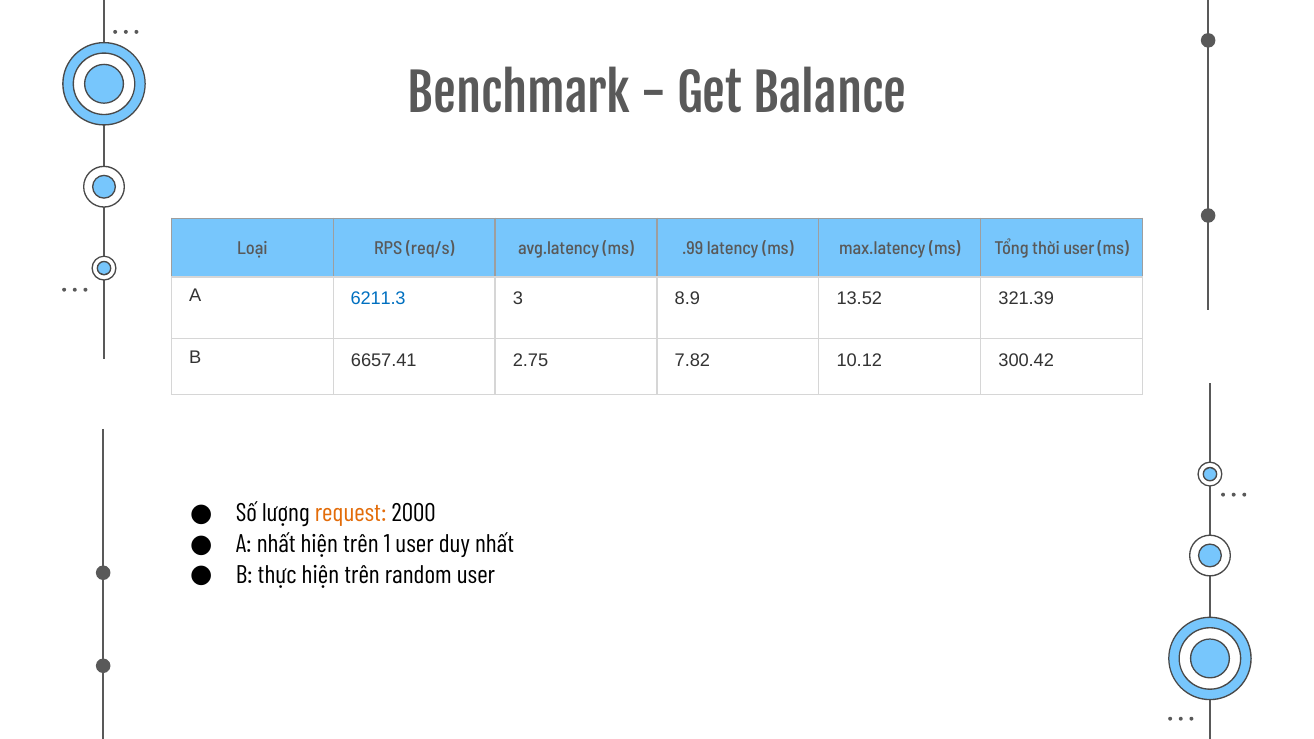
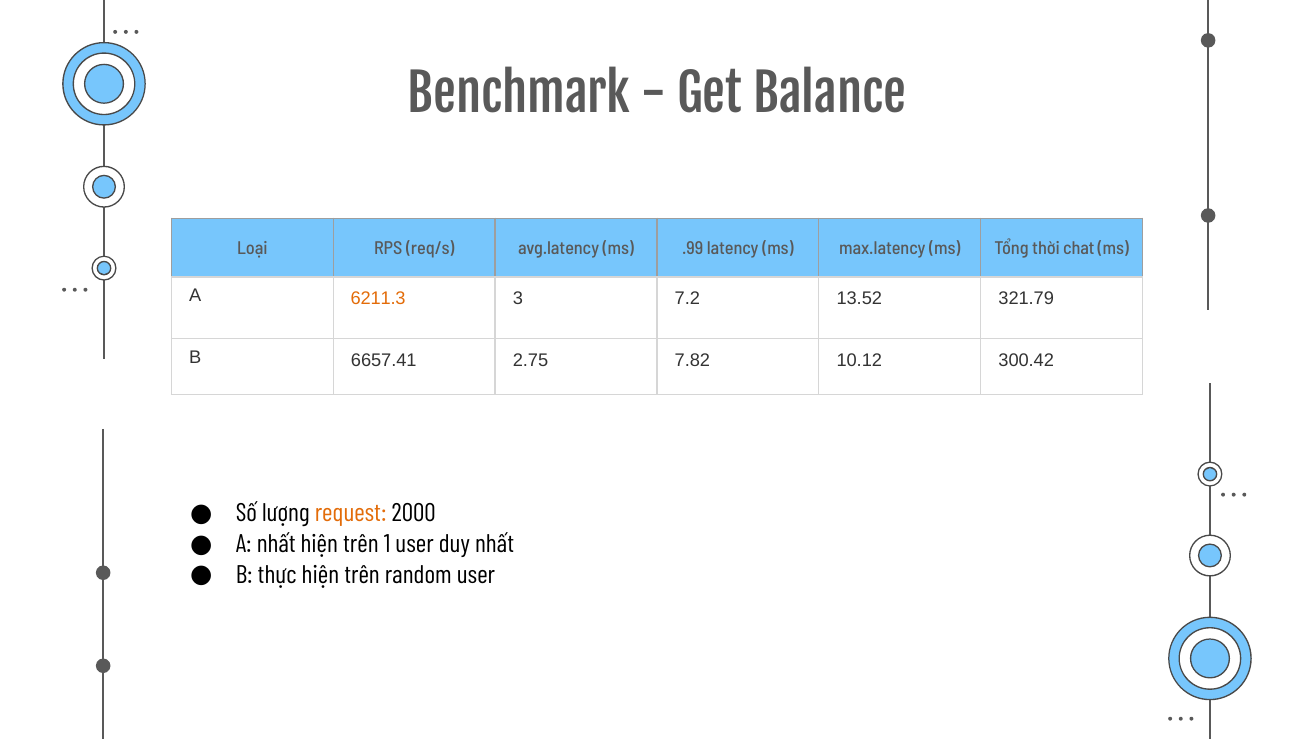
thời user: user -> chat
6211.3 colour: blue -> orange
8.9: 8.9 -> 7.2
321.39: 321.39 -> 321.79
